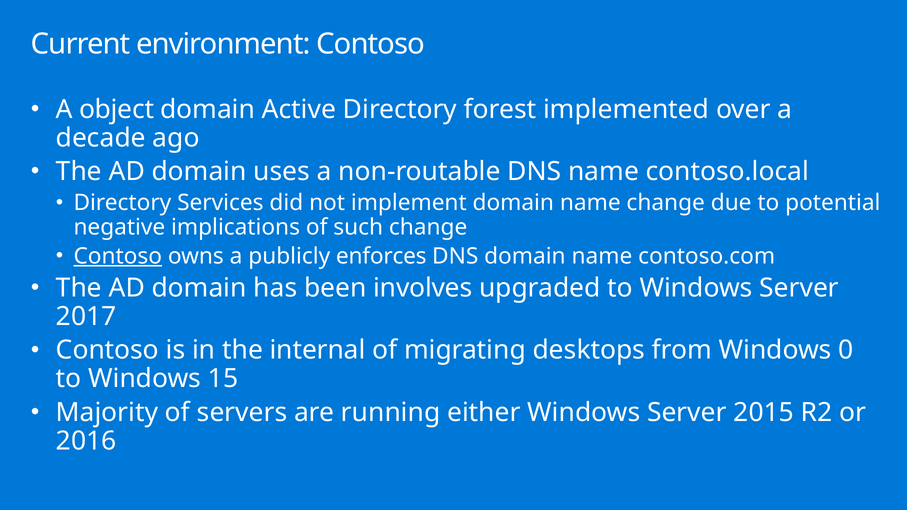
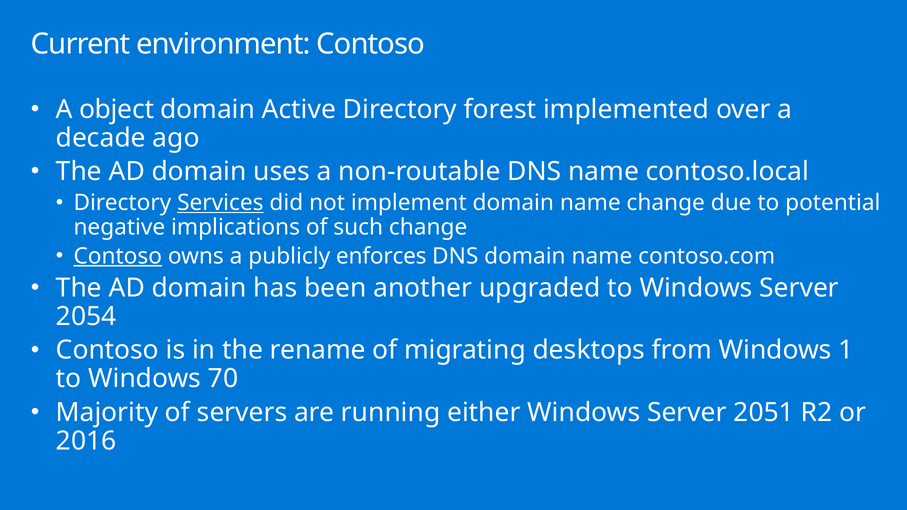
Services underline: none -> present
involves: involves -> another
2017: 2017 -> 2054
internal: internal -> rename
0: 0 -> 1
15: 15 -> 70
2015: 2015 -> 2051
